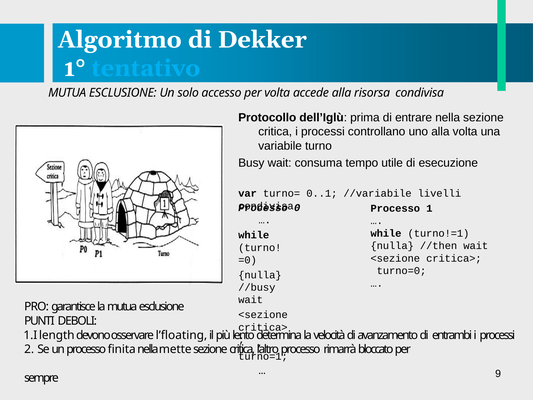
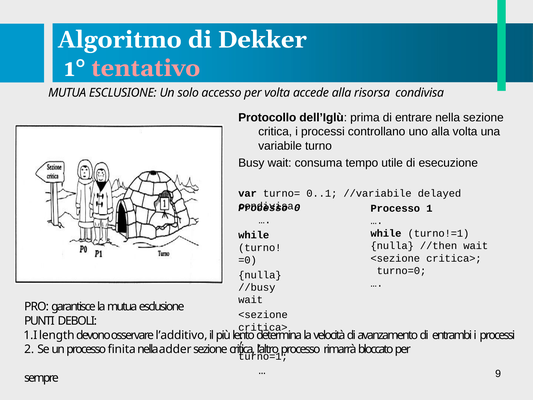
tentativo colour: light blue -> pink
livelli: livelli -> delayed
l’floating: l’floating -> l’additivo
mette: mette -> adder
